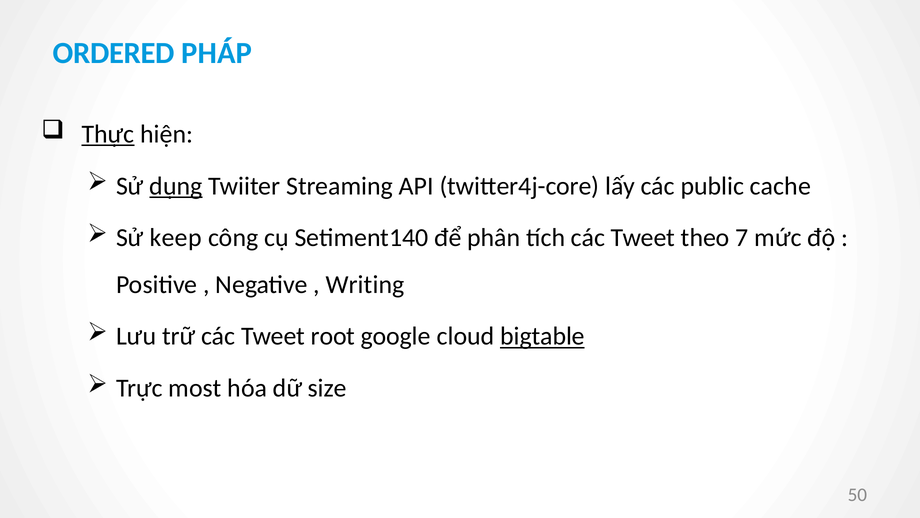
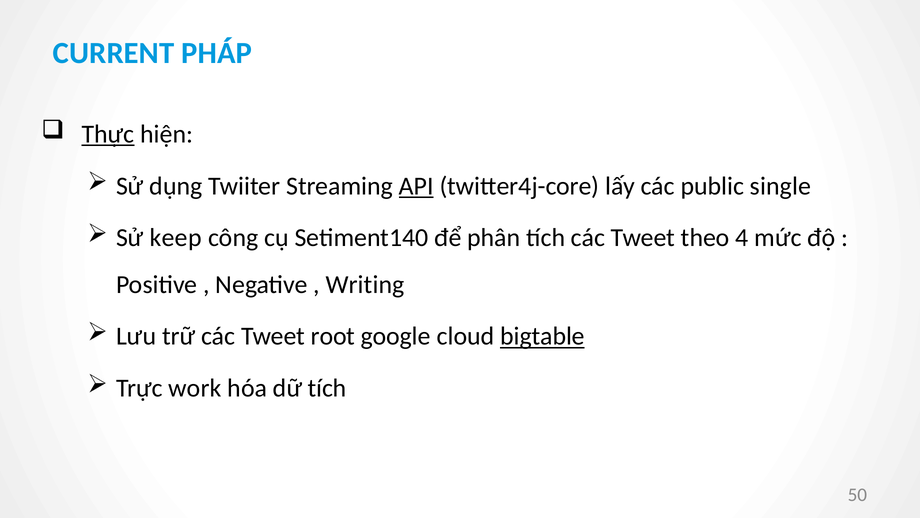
ORDERED: ORDERED -> CURRENT
dụng underline: present -> none
API underline: none -> present
cache: cache -> single
7: 7 -> 4
most: most -> work
dữ size: size -> tích
